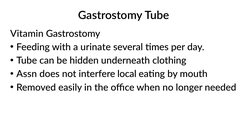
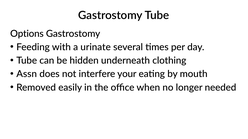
Vitamin: Vitamin -> Options
local: local -> your
